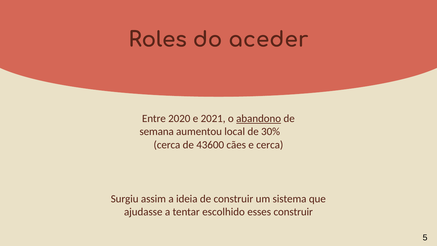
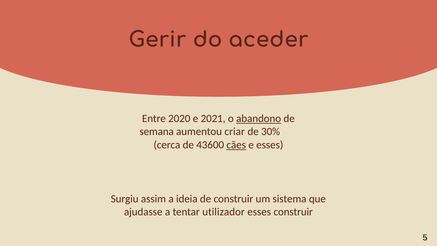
Roles: Roles -> Gerir
local: local -> criar
cães underline: none -> present
e cerca: cerca -> esses
escolhido: escolhido -> utilizador
